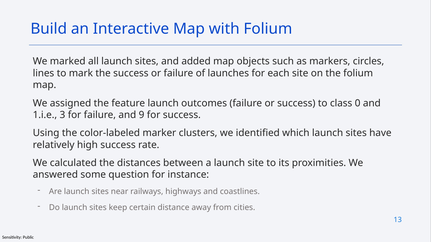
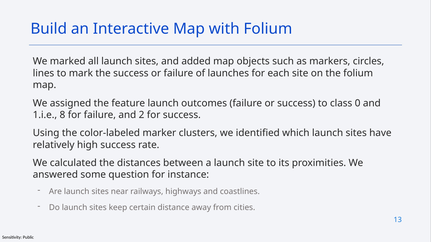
3: 3 -> 8
9: 9 -> 2
